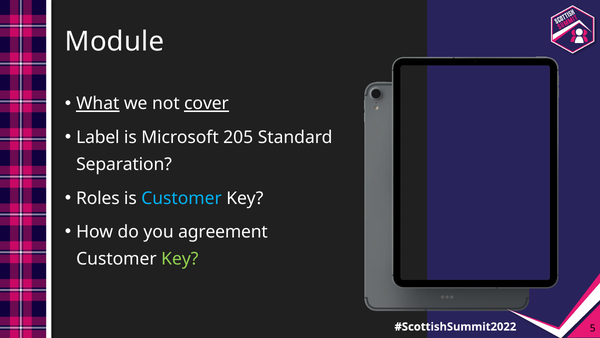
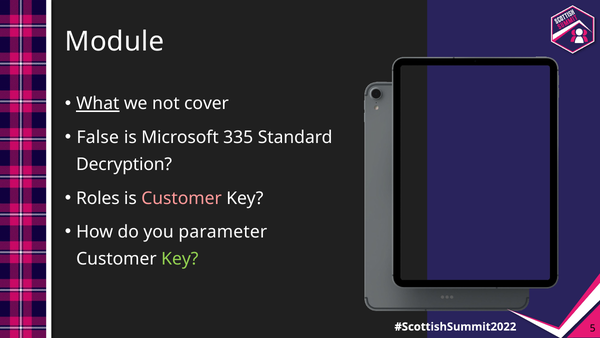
cover underline: present -> none
Label: Label -> False
205: 205 -> 335
Separation: Separation -> Decryption
Customer at (182, 198) colour: light blue -> pink
agreement: agreement -> parameter
